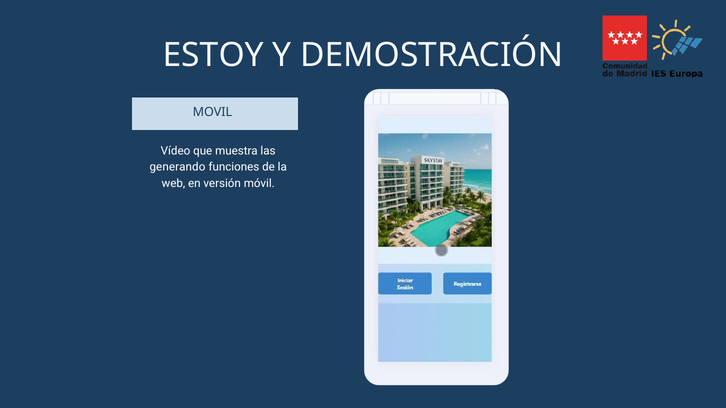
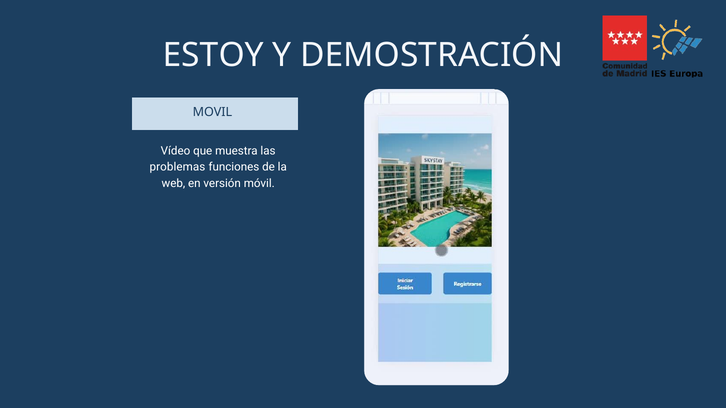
generando: generando -> problemas
